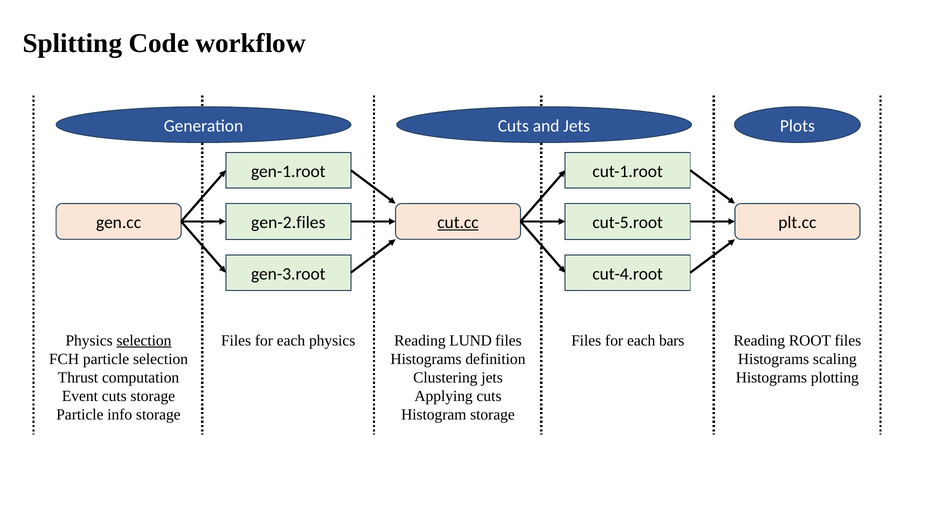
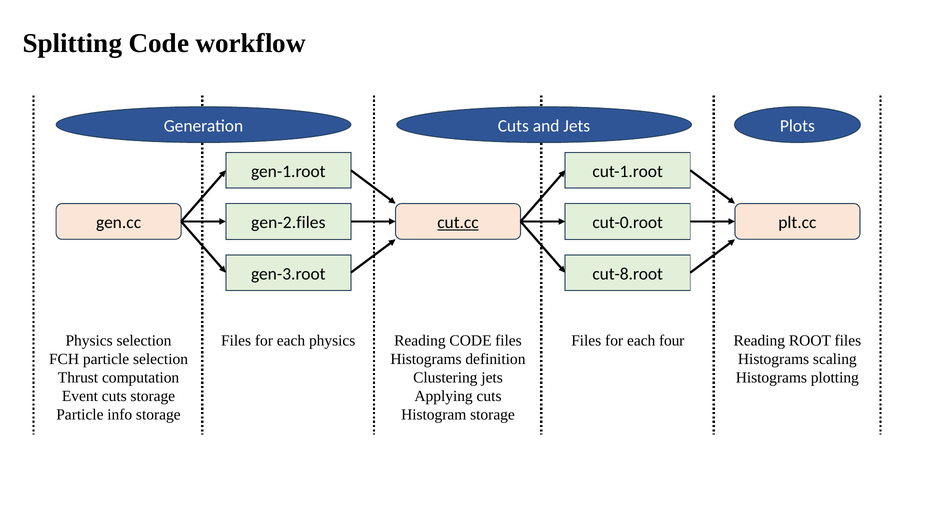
cut-5.root: cut-5.root -> cut-0.root
cut-4.root: cut-4.root -> cut-8.root
selection at (144, 341) underline: present -> none
Reading LUND: LUND -> CODE
bars: bars -> four
